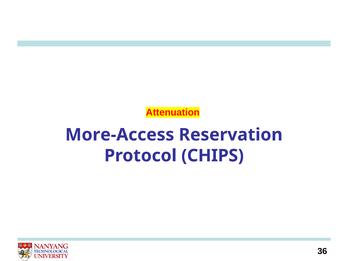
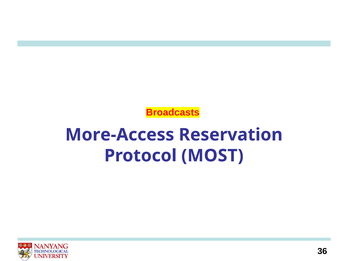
Attenuation: Attenuation -> Broadcasts
CHIPS: CHIPS -> MOST
